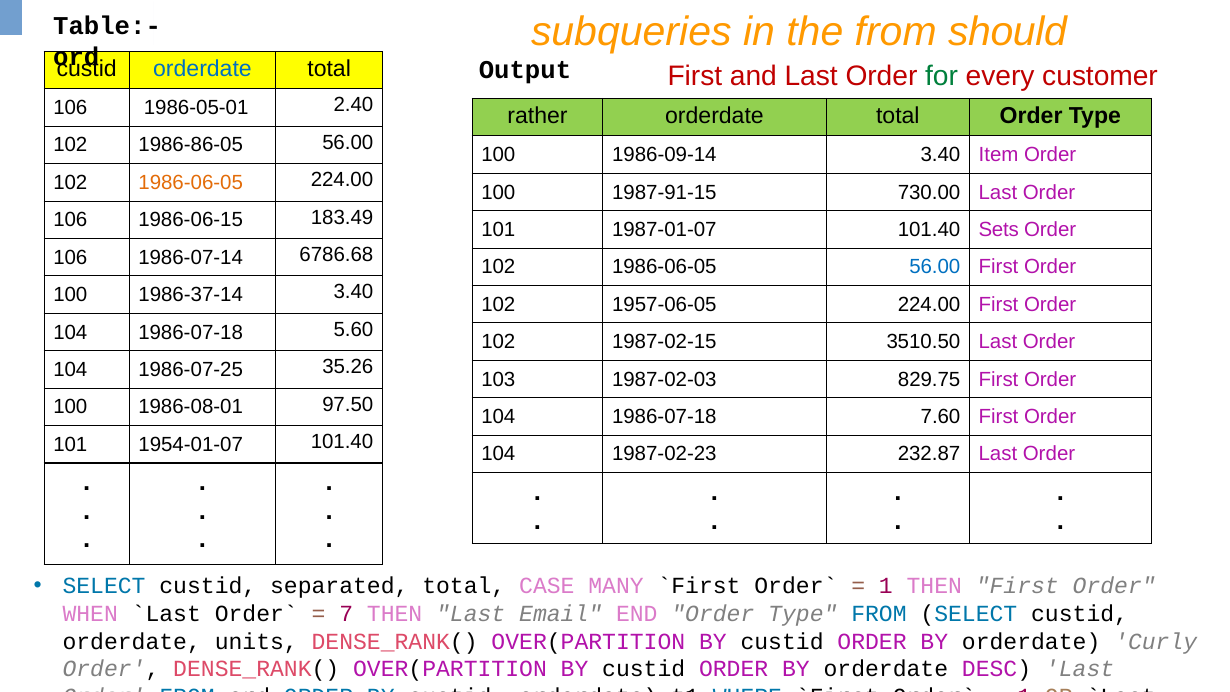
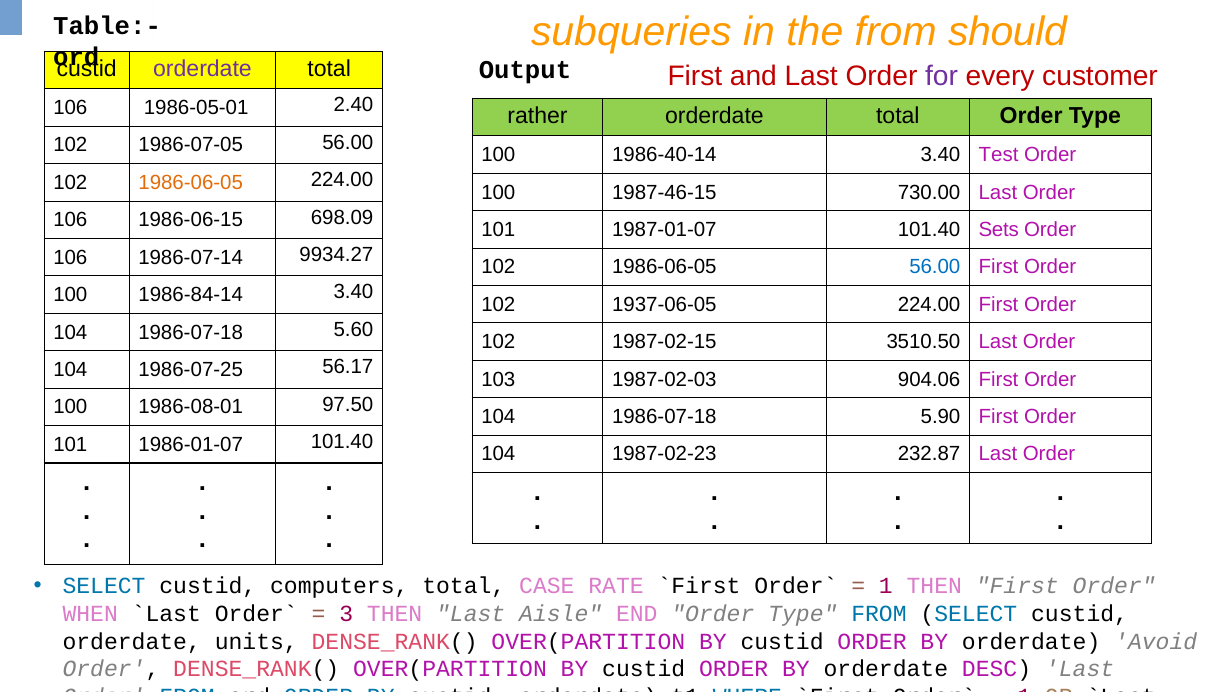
orderdate at (202, 69) colour: blue -> purple
for colour: green -> purple
1986-86-05: 1986-86-05 -> 1986-07-05
1986-09-14: 1986-09-14 -> 1986-40-14
Item: Item -> Test
1987-91-15: 1987-91-15 -> 1987-46-15
183.49: 183.49 -> 698.09
6786.68: 6786.68 -> 9934.27
1986-37-14: 1986-37-14 -> 1986-84-14
1957-06-05: 1957-06-05 -> 1937-06-05
35.26: 35.26 -> 56.17
829.75: 829.75 -> 904.06
7.60: 7.60 -> 5.90
1954-01-07: 1954-01-07 -> 1986-01-07
separated: separated -> computers
MANY: MANY -> RATE
7: 7 -> 3
Email: Email -> Aisle
Curly: Curly -> Avoid
